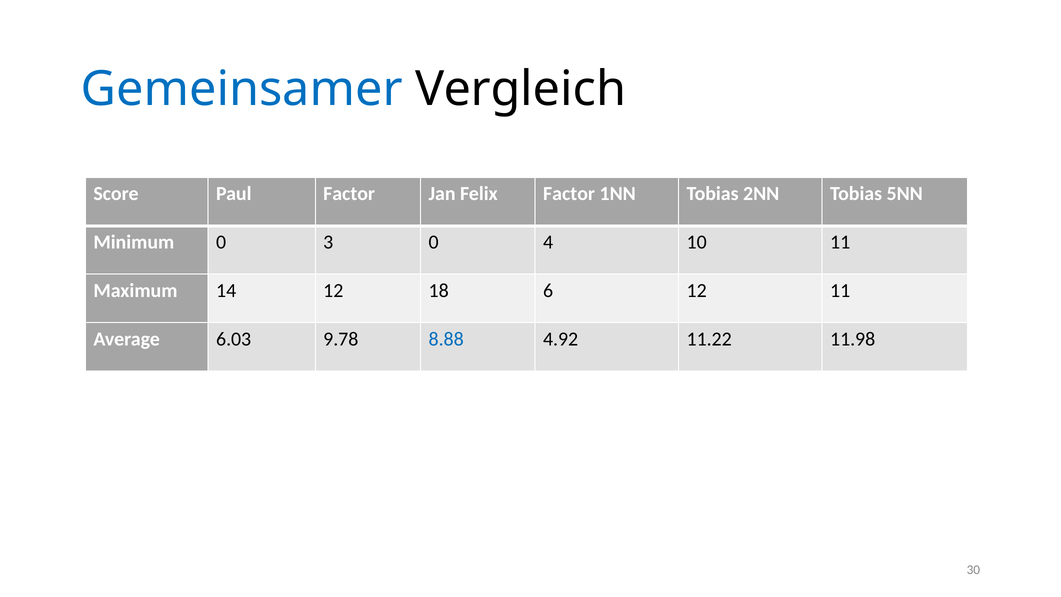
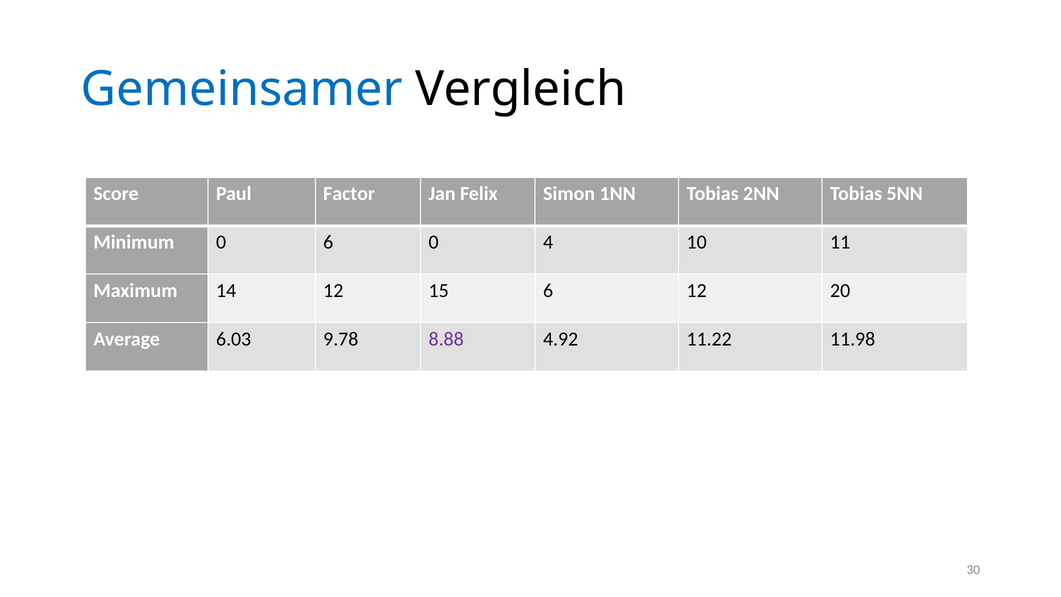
Felix Factor: Factor -> Simon
0 3: 3 -> 6
18: 18 -> 15
12 11: 11 -> 20
8.88 colour: blue -> purple
